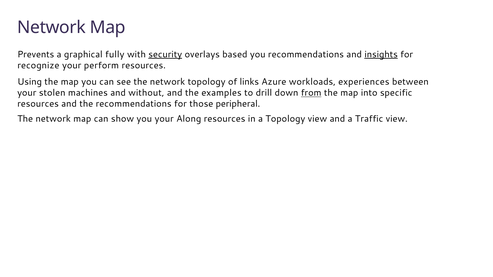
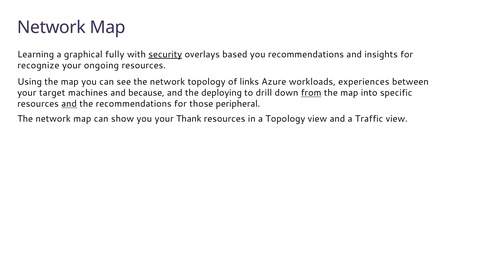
Prevents: Prevents -> Learning
insights underline: present -> none
perform: perform -> ongoing
stolen: stolen -> target
without: without -> because
examples: examples -> deploying
and at (69, 104) underline: none -> present
Along: Along -> Thank
